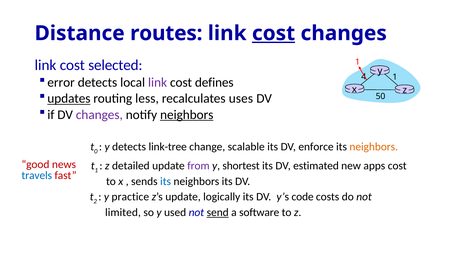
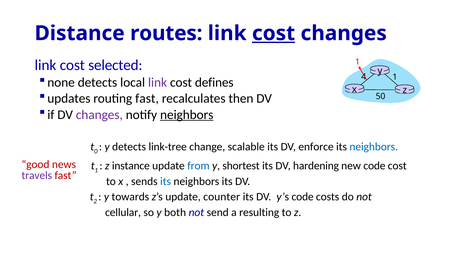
error: error -> none
updates underline: present -> none
routing less: less -> fast
uses: uses -> then
neighbors at (374, 147) colour: orange -> blue
detailed: detailed -> instance
from colour: purple -> blue
estimated: estimated -> hardening
new apps: apps -> code
travels colour: blue -> purple
practice: practice -> towards
logically: logically -> counter
limited: limited -> cellular
used: used -> both
send underline: present -> none
software: software -> resulting
